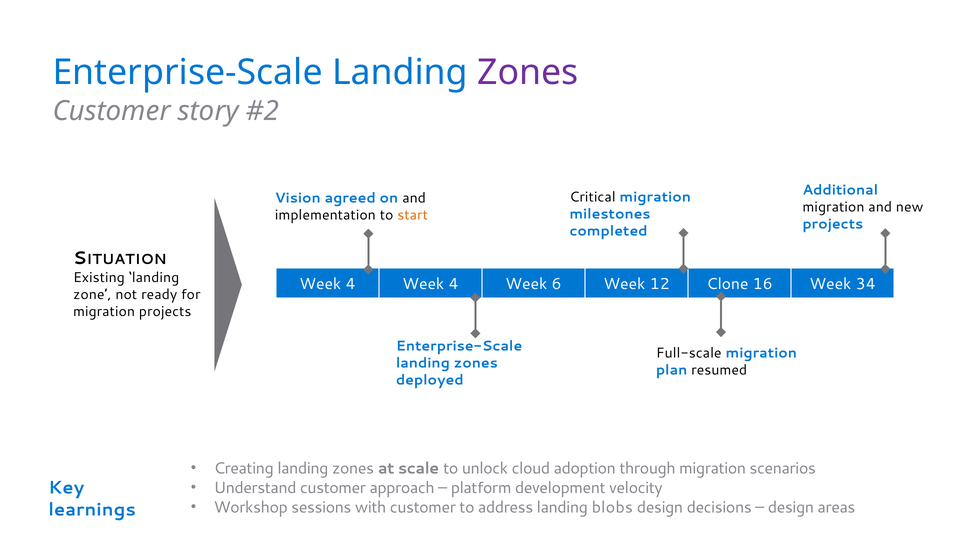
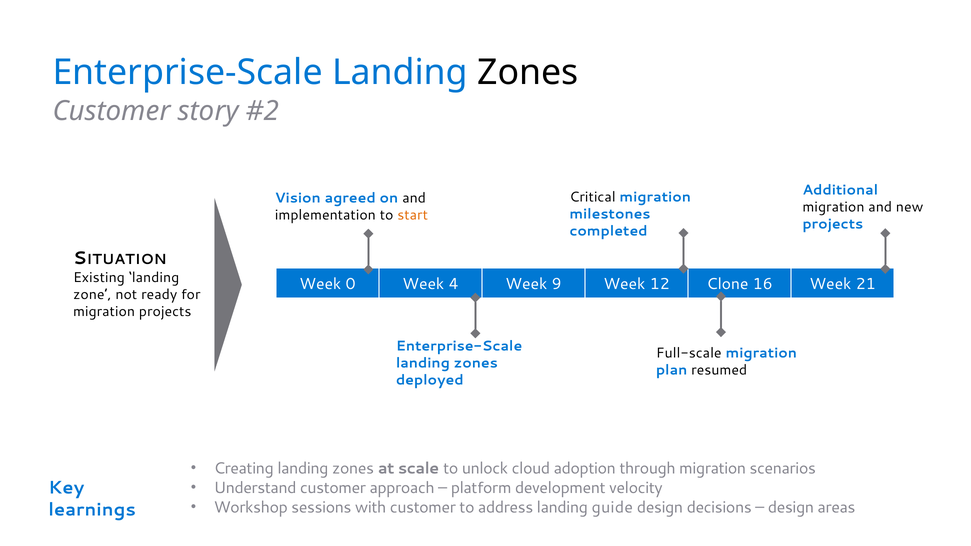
Zones at (528, 73) colour: purple -> black
4 at (351, 284): 4 -> 0
6: 6 -> 9
34: 34 -> 21
blobs: blobs -> guide
